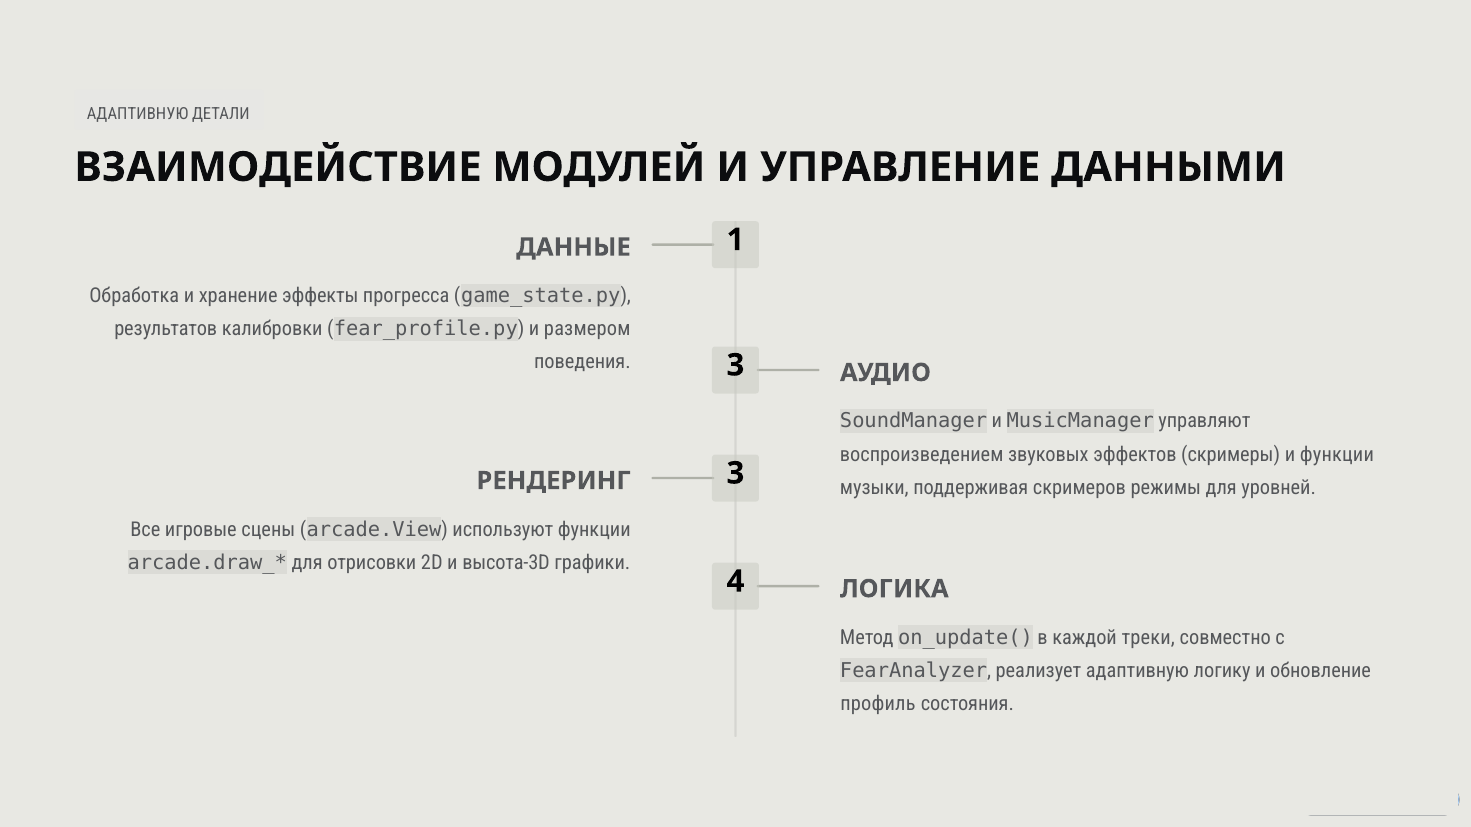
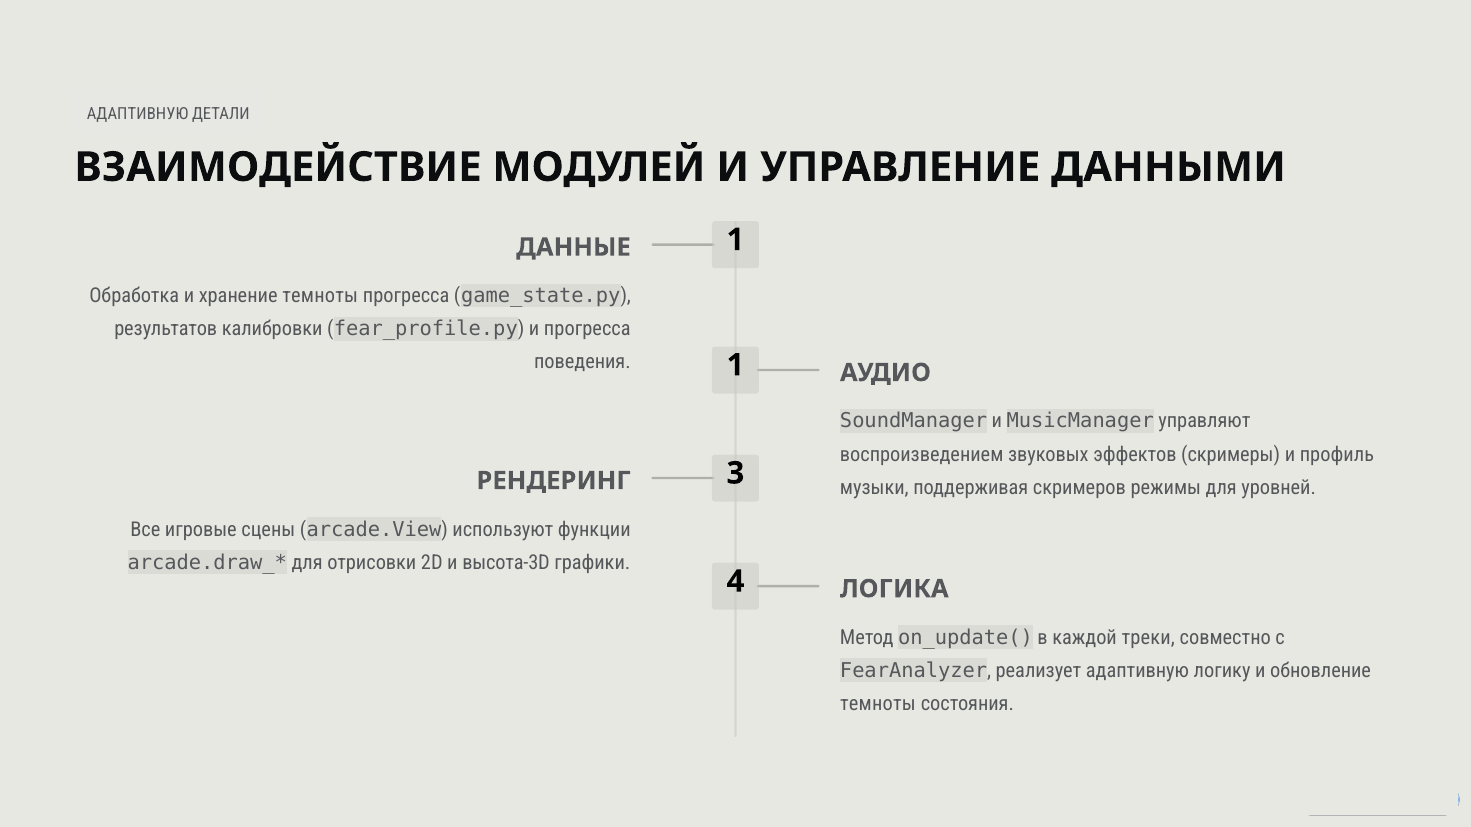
хранение эффекты: эффекты -> темноты
и размером: размером -> прогресса
поведения 3: 3 -> 1
и функции: функции -> профиль
профиль at (878, 704): профиль -> темноты
